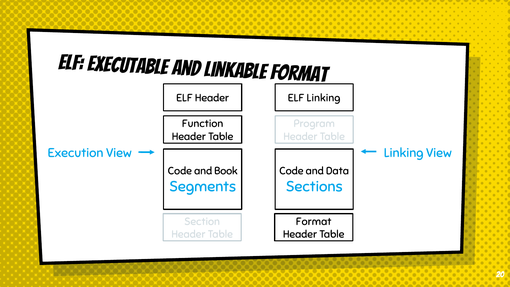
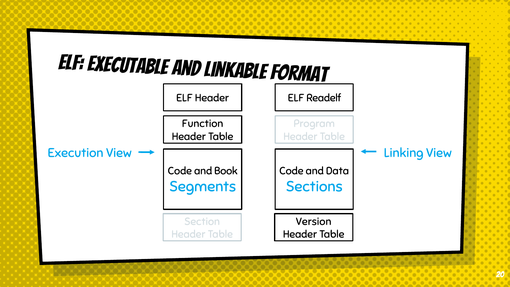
ELF Linking: Linking -> Readelf
Format at (314, 222): Format -> Version
